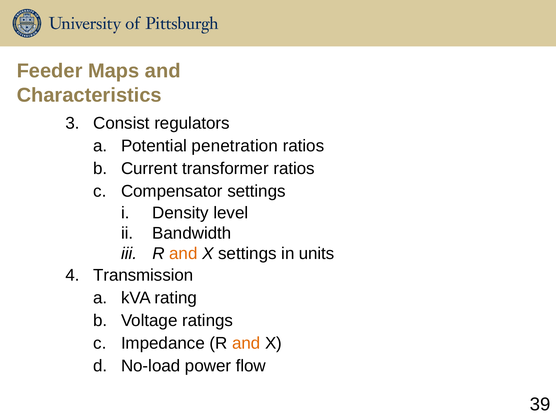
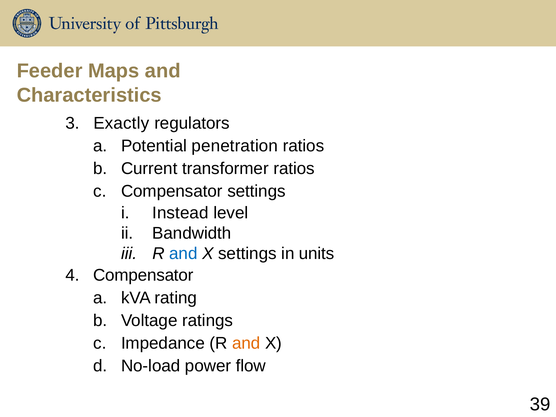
Consist: Consist -> Exactly
Density: Density -> Instead
and at (183, 254) colour: orange -> blue
Transmission at (143, 275): Transmission -> Compensator
